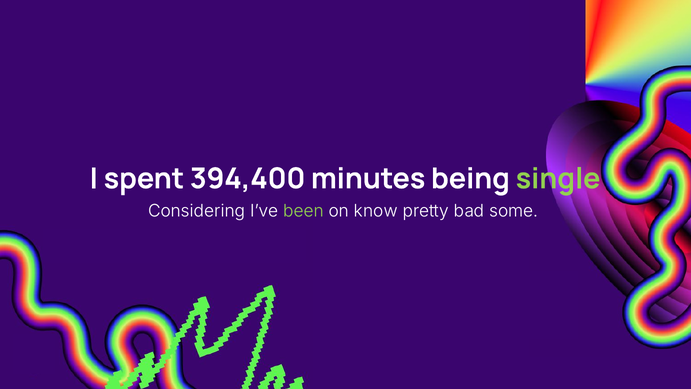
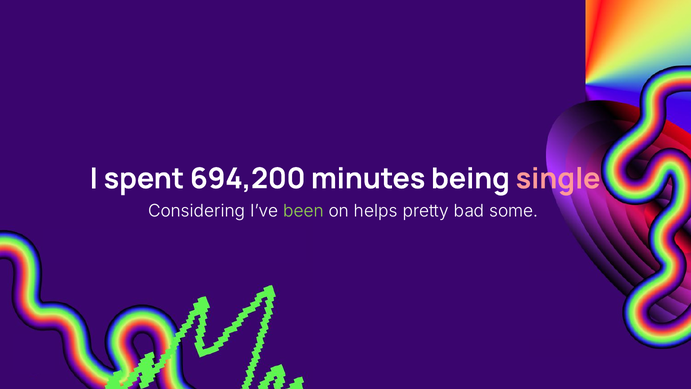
394,400: 394,400 -> 694,200
single colour: light green -> pink
know: know -> helps
